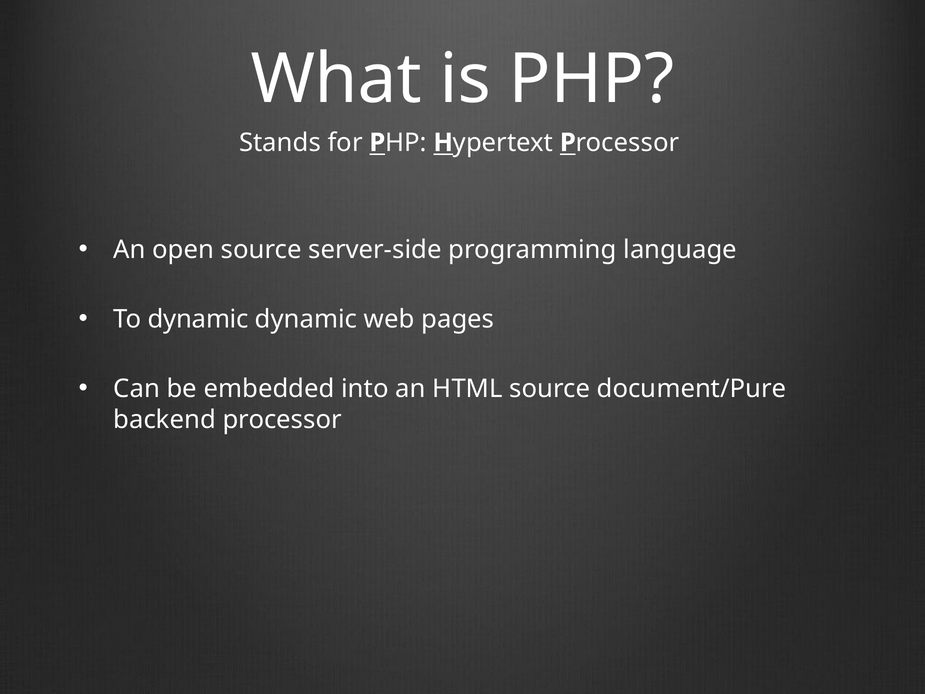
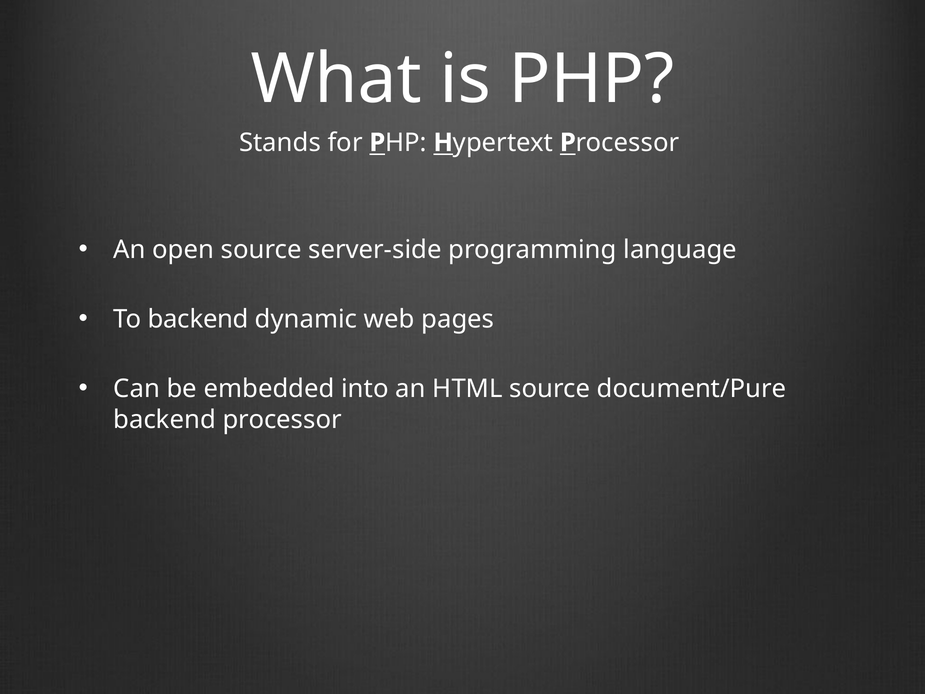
To dynamic: dynamic -> backend
